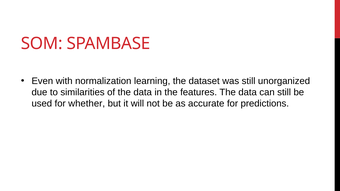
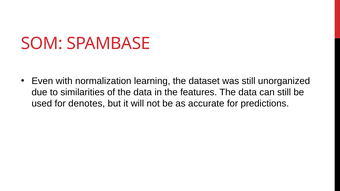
whether: whether -> denotes
